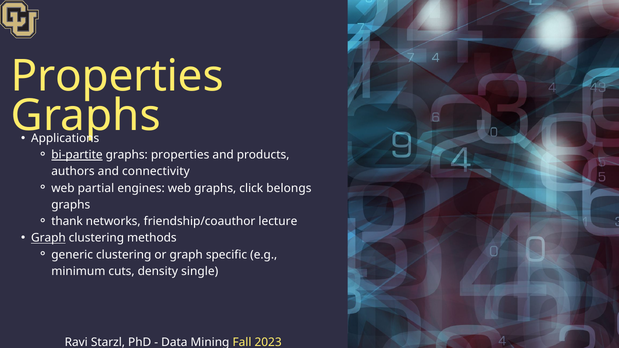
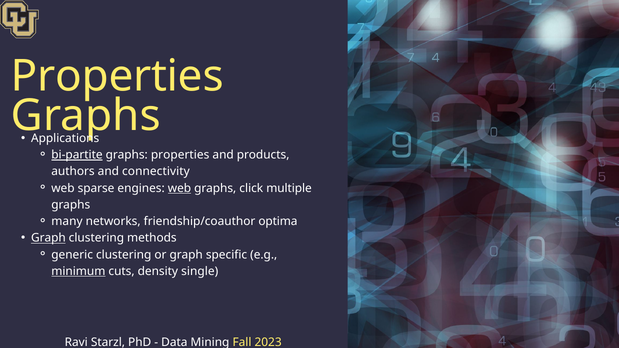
partial: partial -> sparse
web at (179, 188) underline: none -> present
belongs: belongs -> multiple
thank: thank -> many
lecture: lecture -> optima
minimum underline: none -> present
